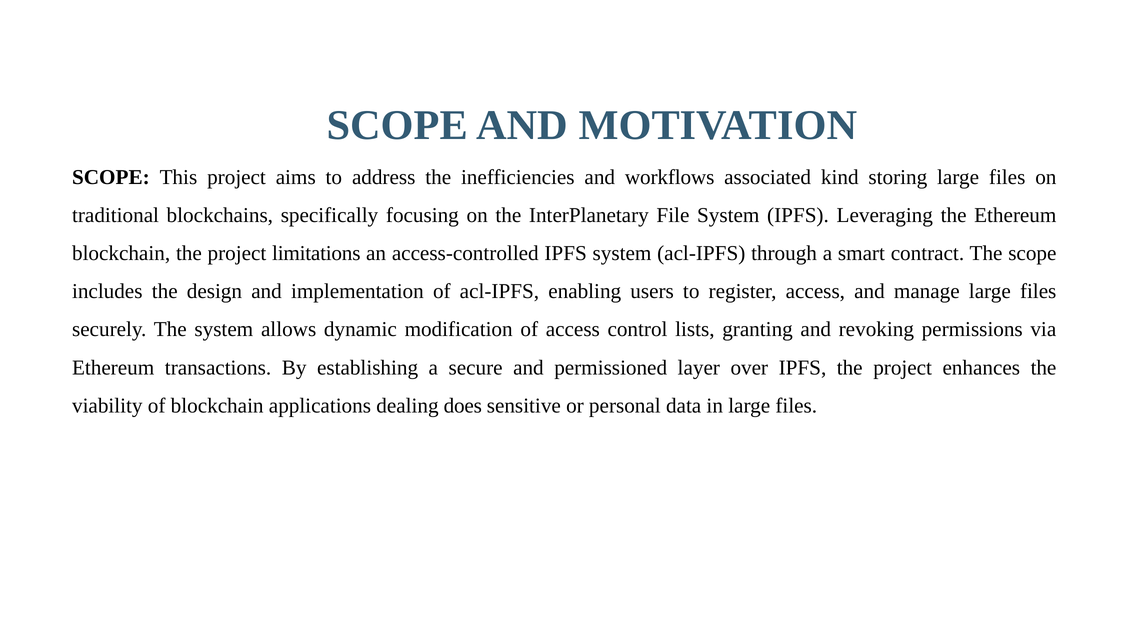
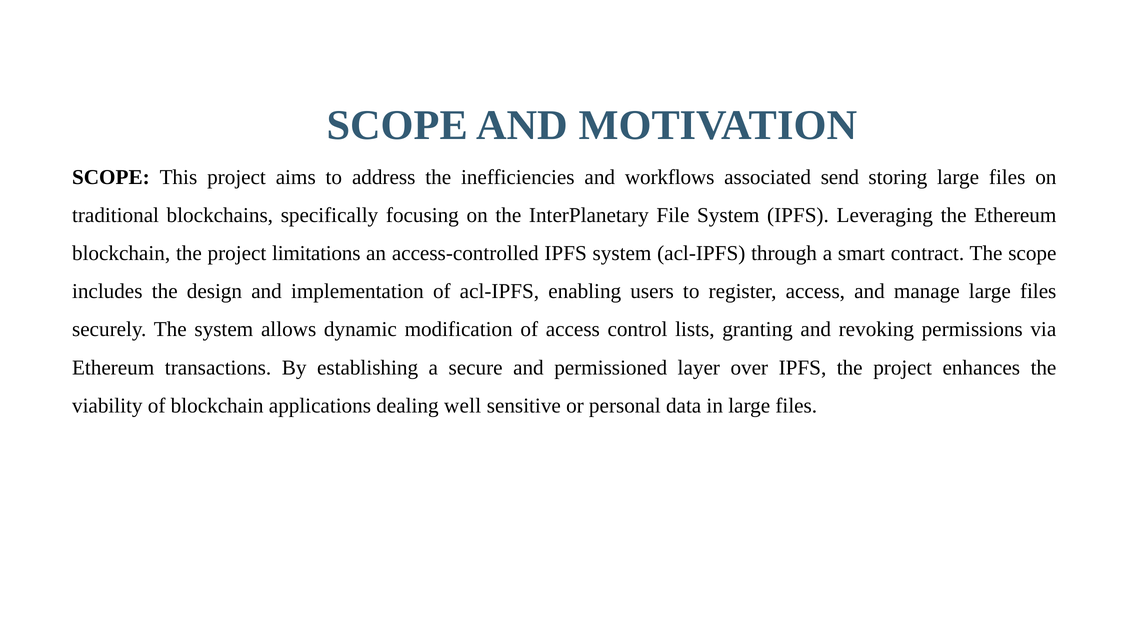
kind: kind -> send
does: does -> well
